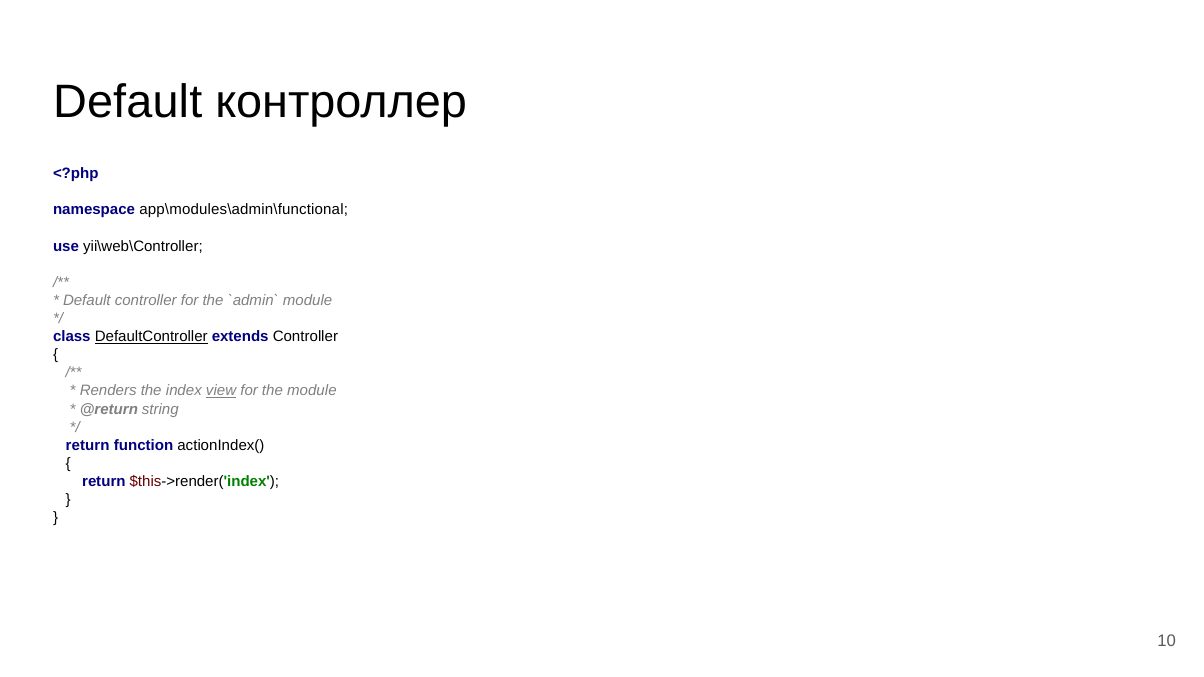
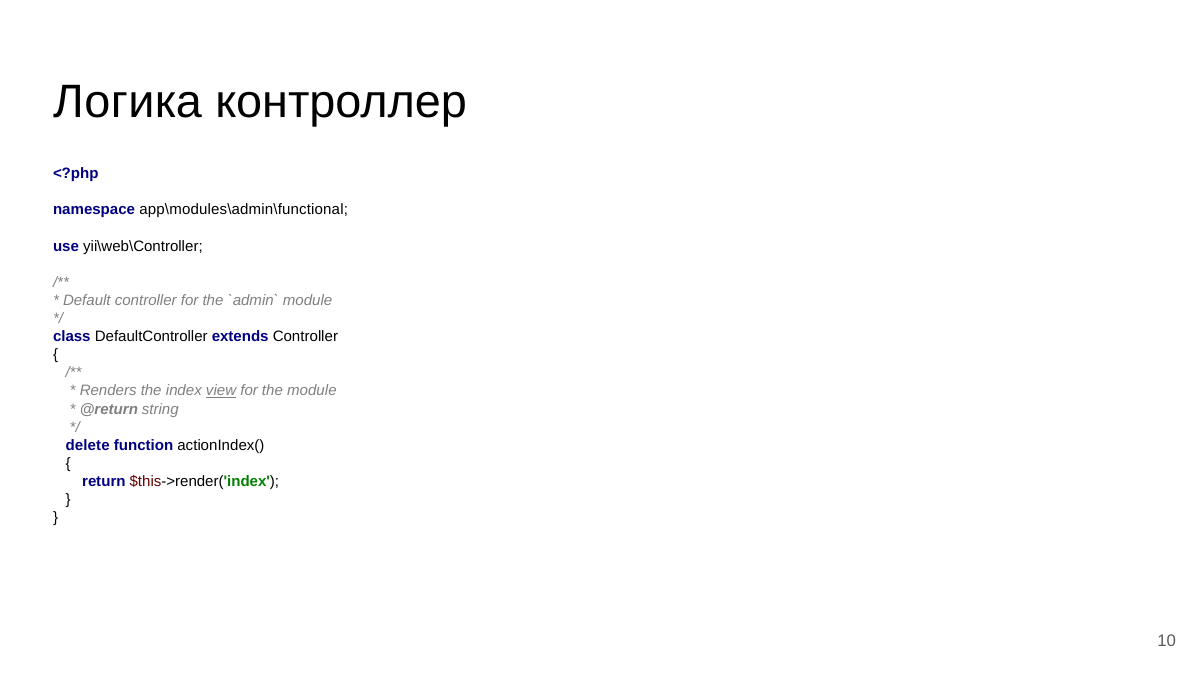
Default at (128, 102): Default -> Логика
DefaultController underline: present -> none
return at (88, 445): return -> delete
